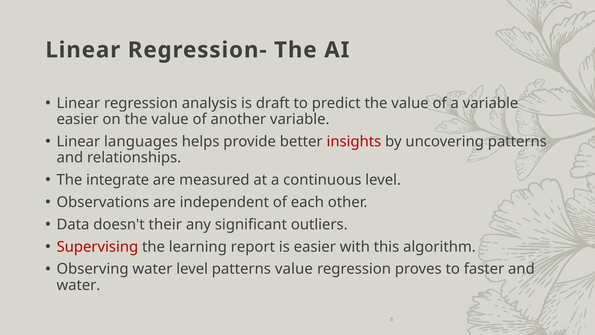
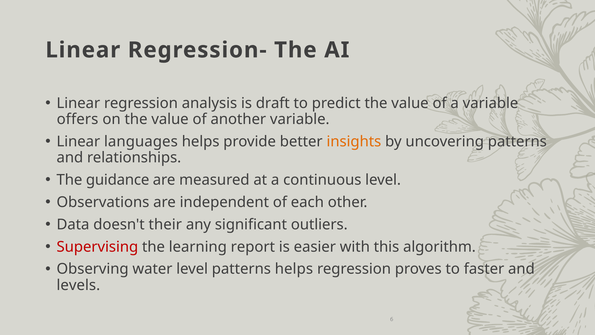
easier at (78, 119): easier -> offers
insights colour: red -> orange
integrate: integrate -> guidance
patterns value: value -> helps
water at (78, 285): water -> levels
